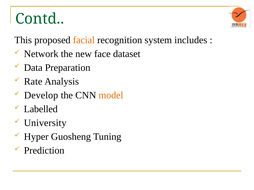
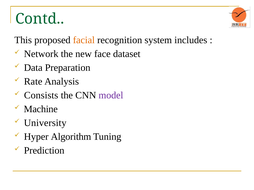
Develop: Develop -> Consists
model colour: orange -> purple
Labelled: Labelled -> Machine
Guosheng: Guosheng -> Algorithm
